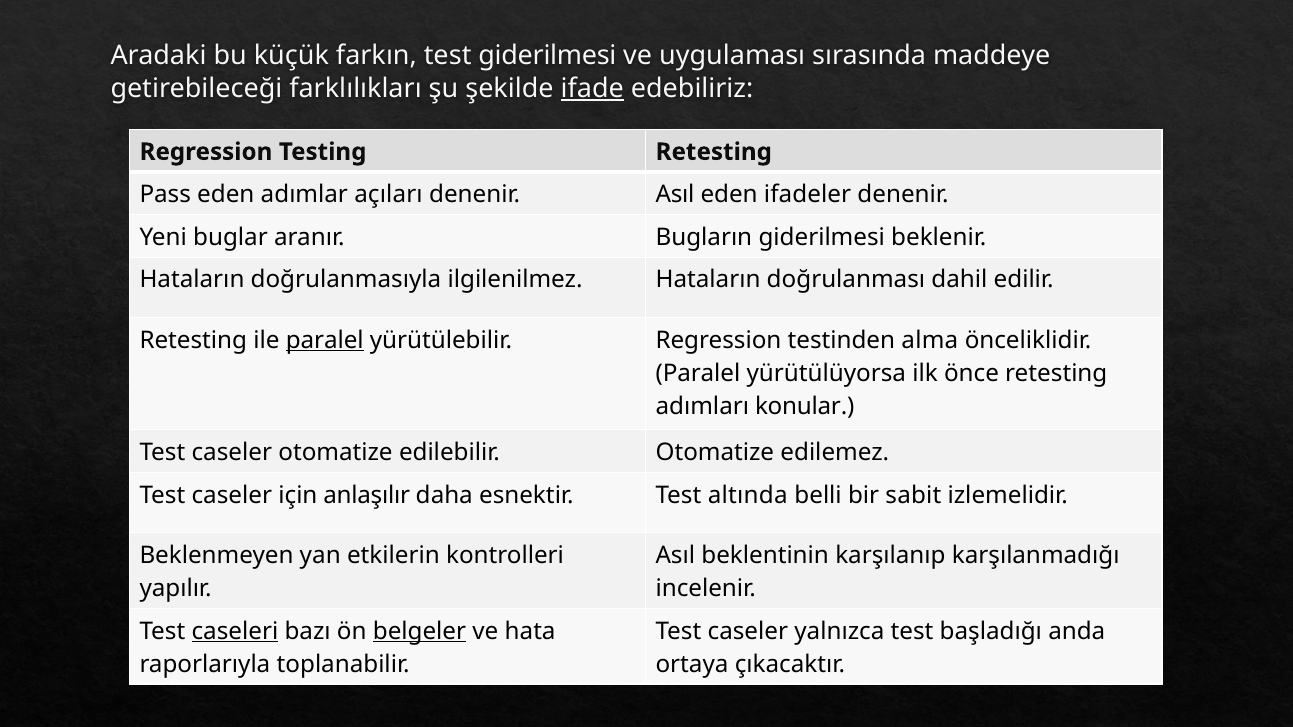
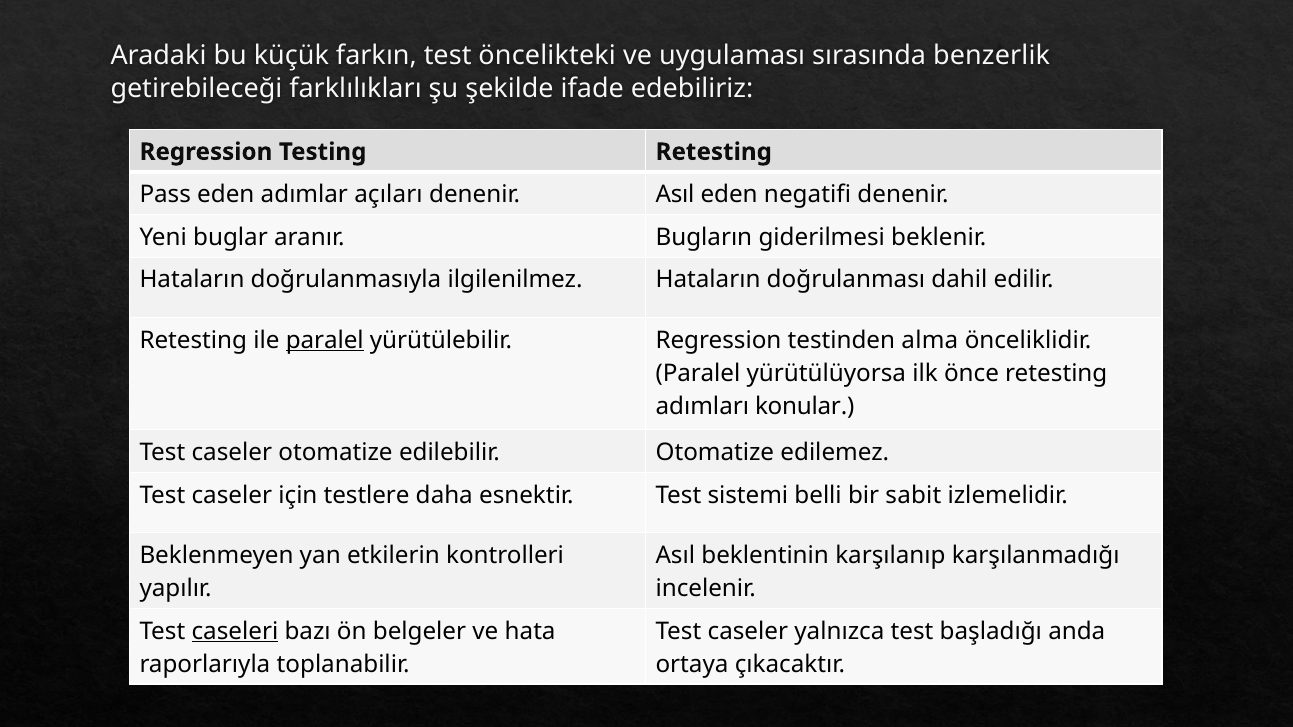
test giderilmesi: giderilmesi -> öncelikteki
maddeye: maddeye -> benzerlik
ifade underline: present -> none
ifadeler: ifadeler -> negatifi
anlaşılır: anlaşılır -> testlere
altında: altında -> sistemi
belgeler underline: present -> none
